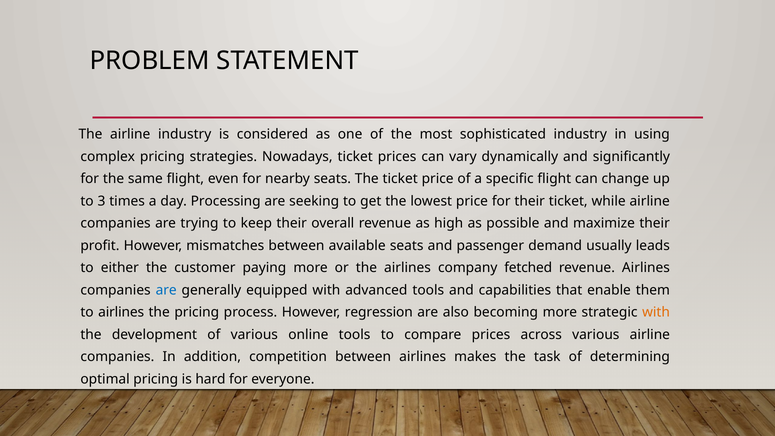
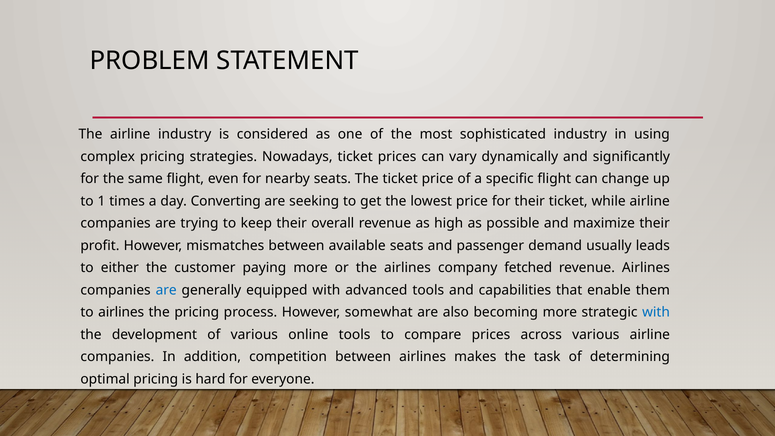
3: 3 -> 1
Processing: Processing -> Converting
regression: regression -> somewhat
with at (656, 312) colour: orange -> blue
